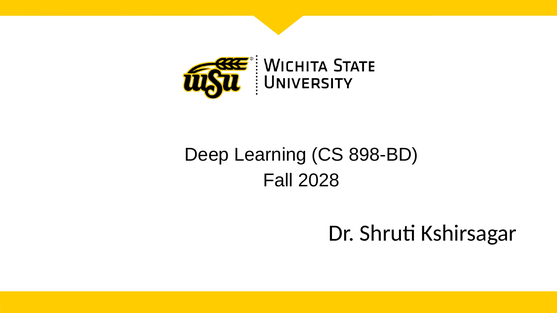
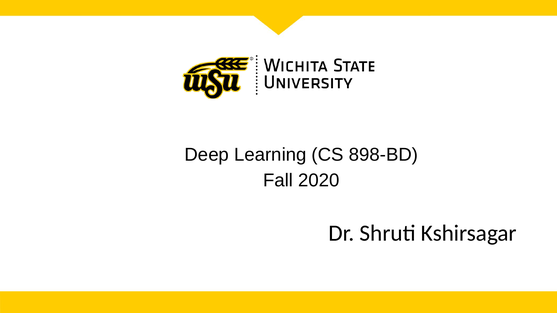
2028: 2028 -> 2020
